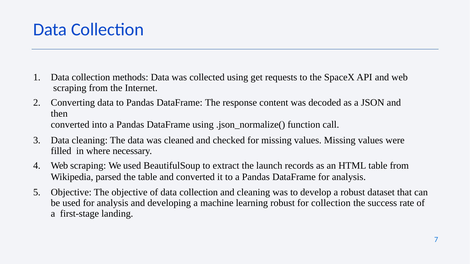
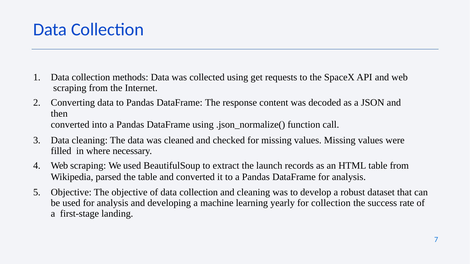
learning robust: robust -> yearly
